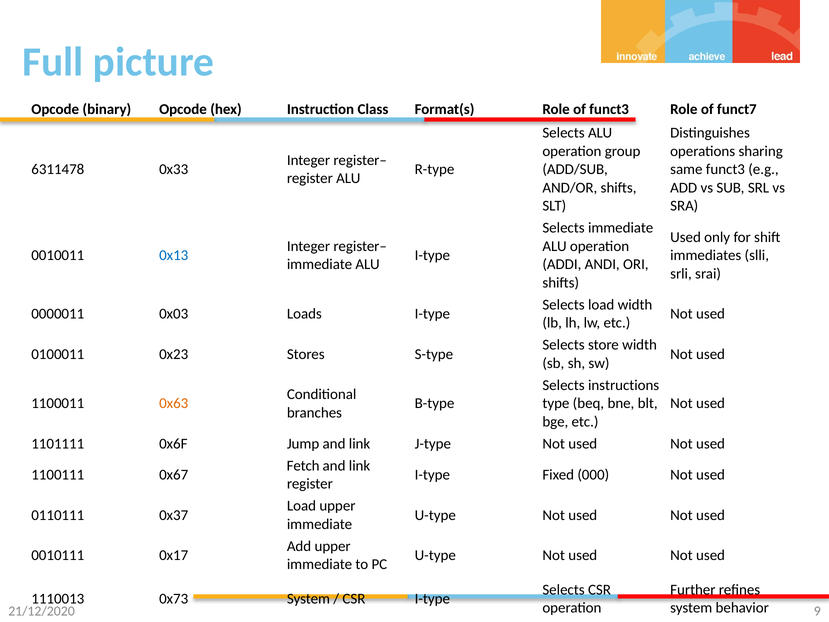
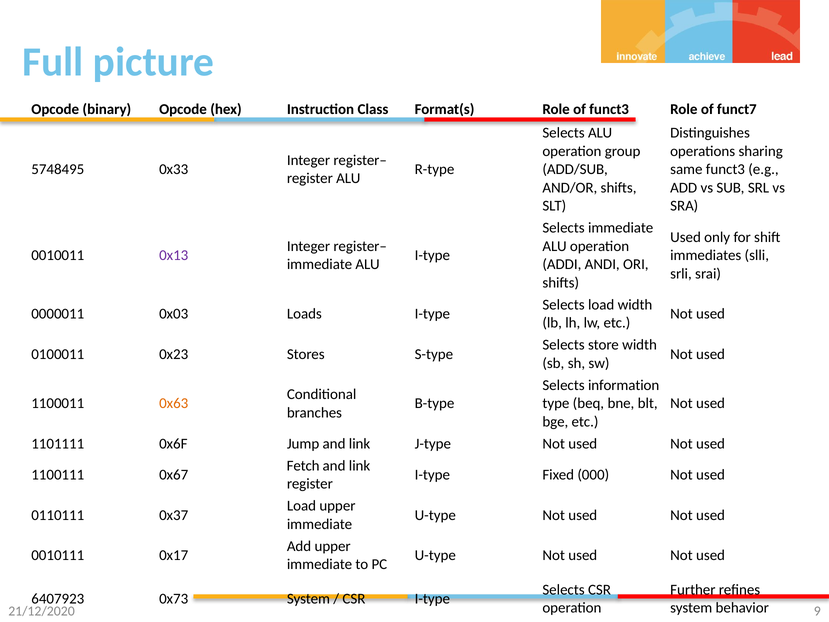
6311478: 6311478 -> 5748495
0x13 colour: blue -> purple
instructions: instructions -> information
1110013: 1110013 -> 6407923
